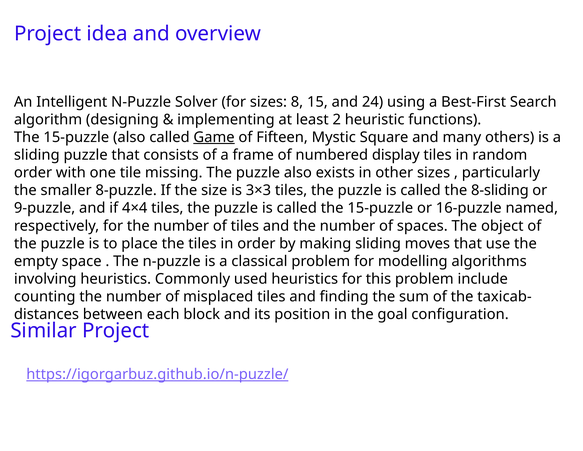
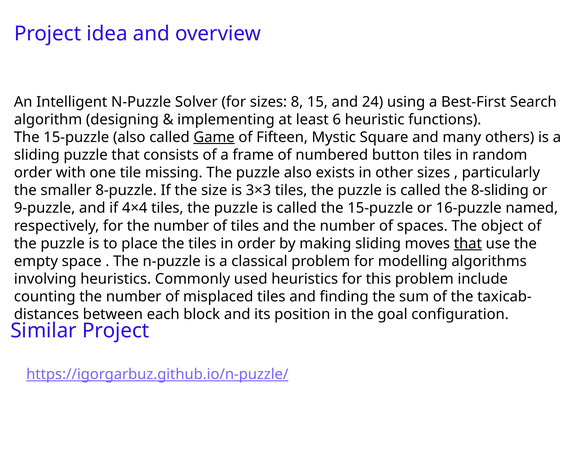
2: 2 -> 6
display: display -> button
that at (468, 243) underline: none -> present
